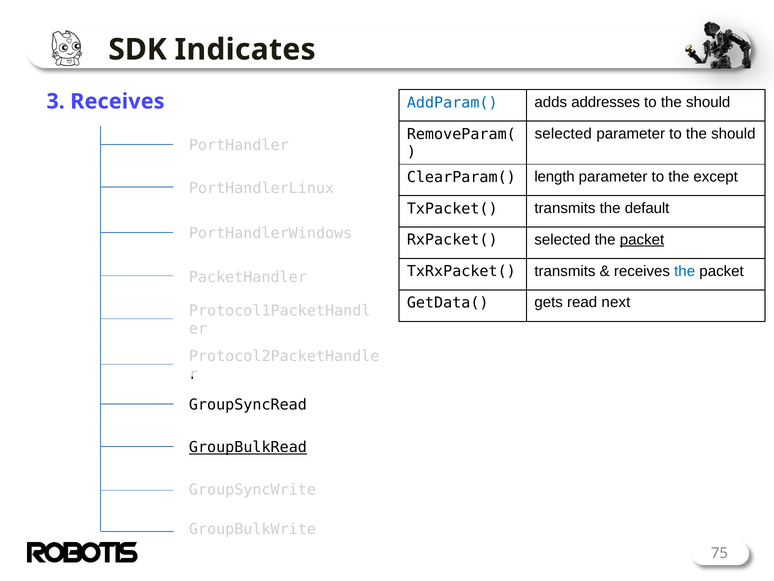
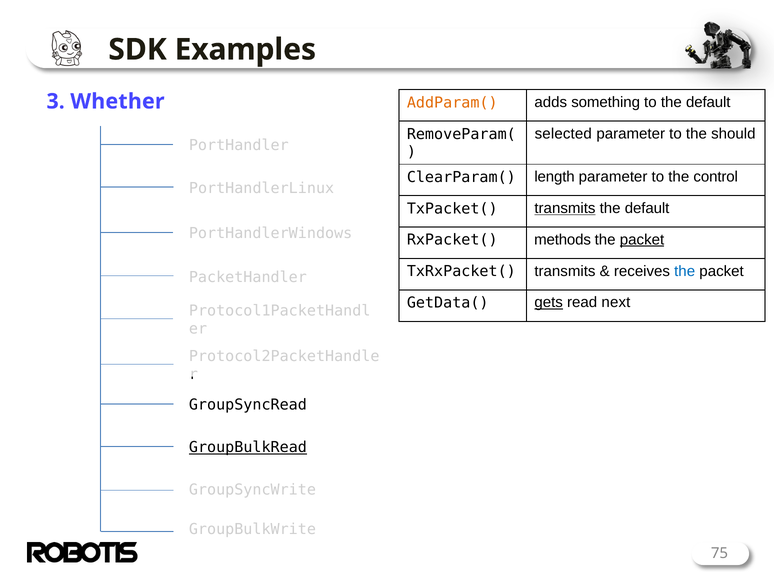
Indicates: Indicates -> Examples
AddParam( colour: blue -> orange
addresses: addresses -> something
should at (708, 102): should -> default
3 Receives: Receives -> Whether
except: except -> control
transmits at (565, 208) underline: none -> present
RxPacket( selected: selected -> methods
gets underline: none -> present
